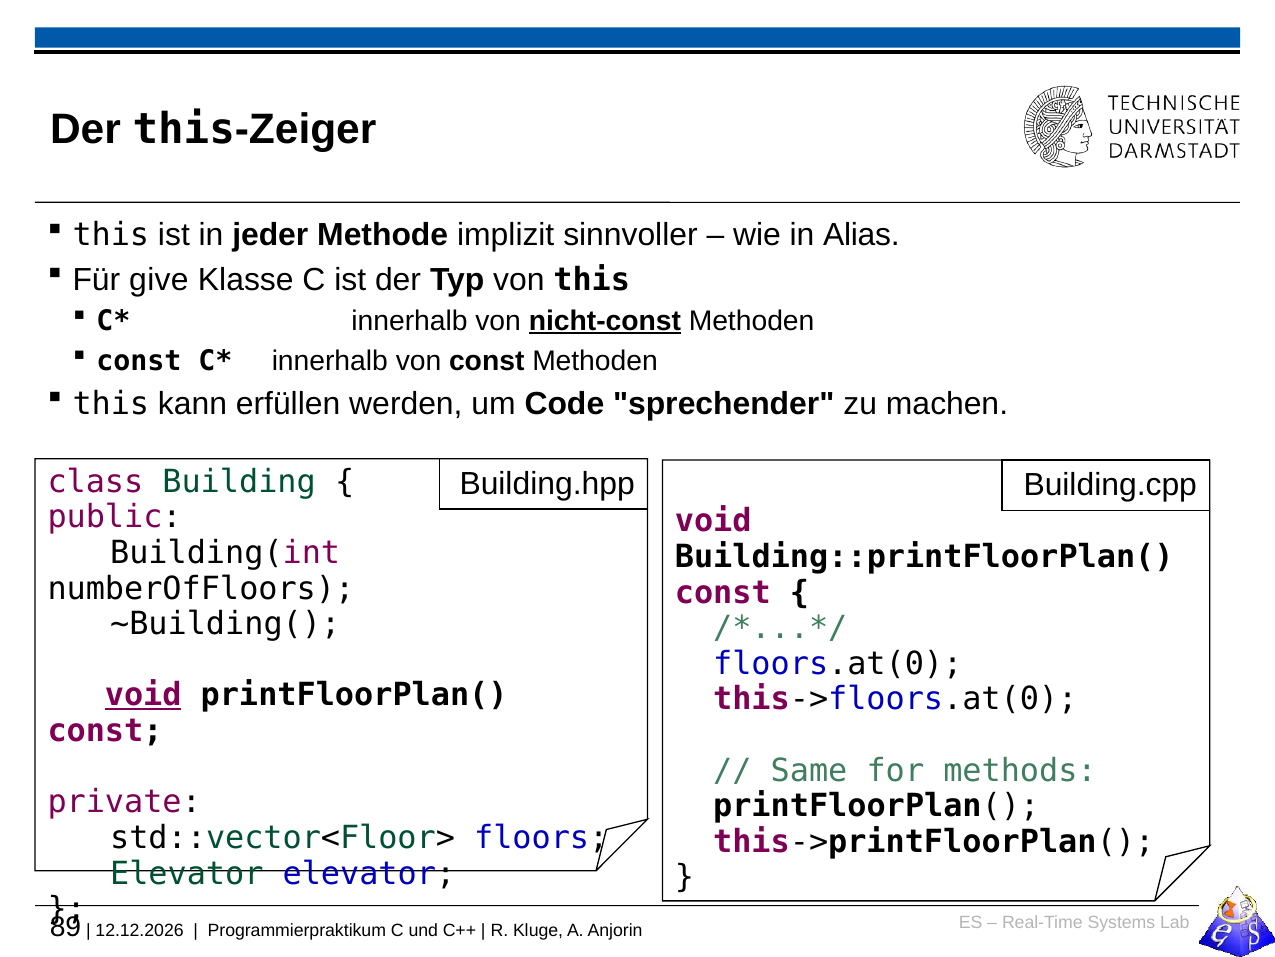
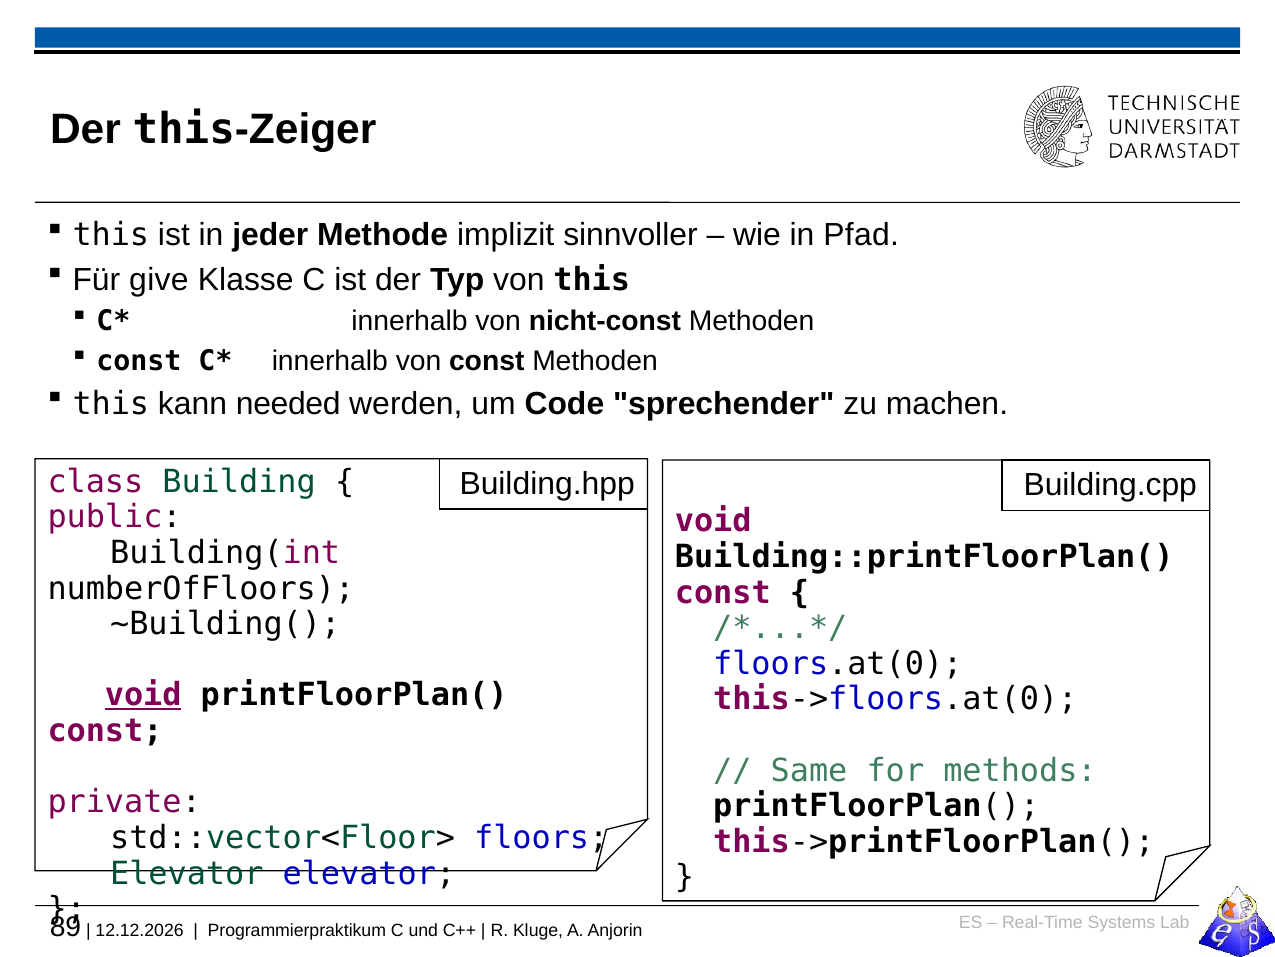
Alias: Alias -> Pfad
nicht-const underline: present -> none
erfüllen: erfüllen -> needed
